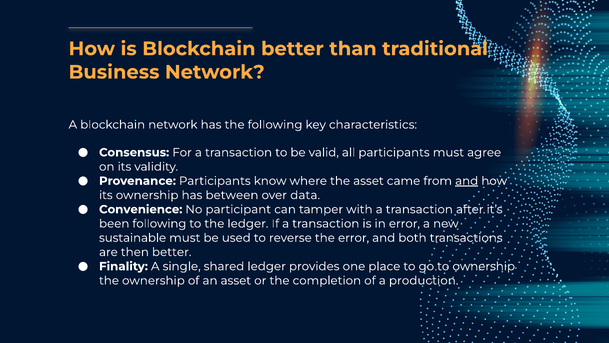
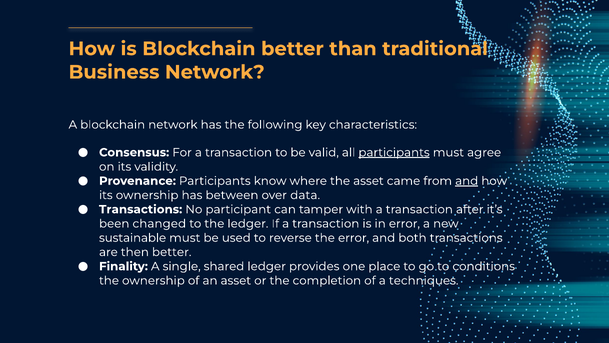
participants at (394, 152) underline: none -> present
Convenience at (141, 209): Convenience -> Transactions
been following: following -> changed
to ownership: ownership -> conditions
production: production -> techniques
